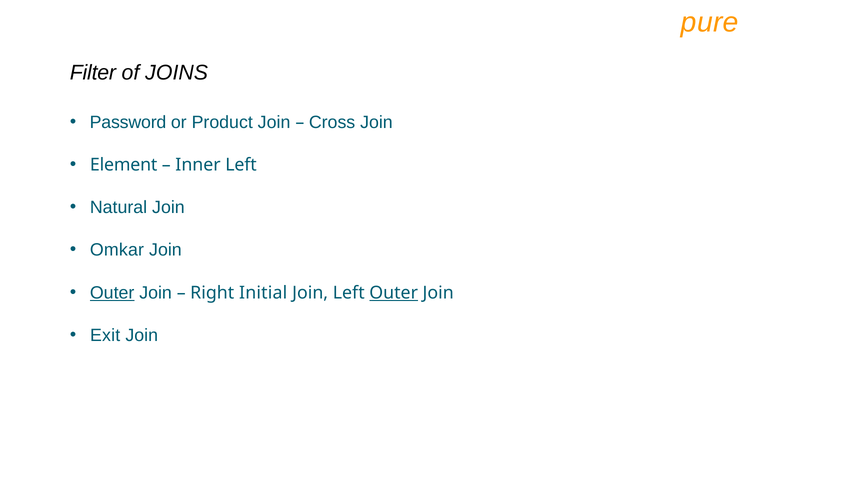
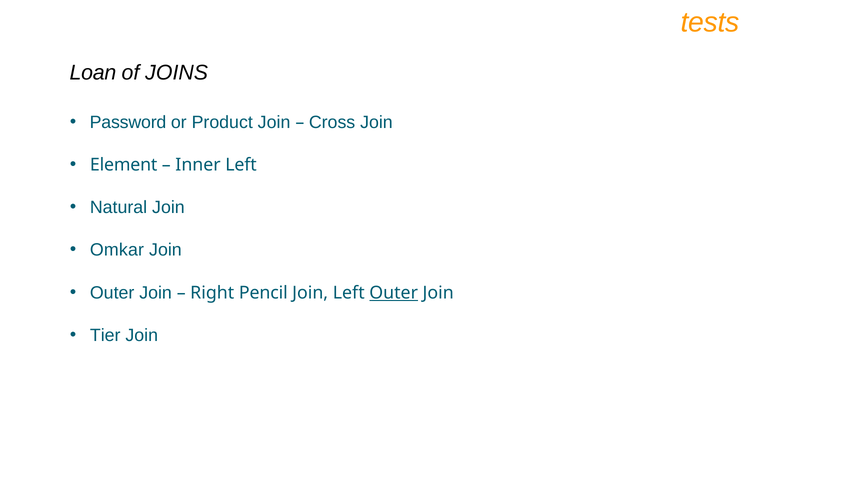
pure: pure -> tests
Filter: Filter -> Loan
Outer at (112, 293) underline: present -> none
Initial: Initial -> Pencil
Exit: Exit -> Tier
